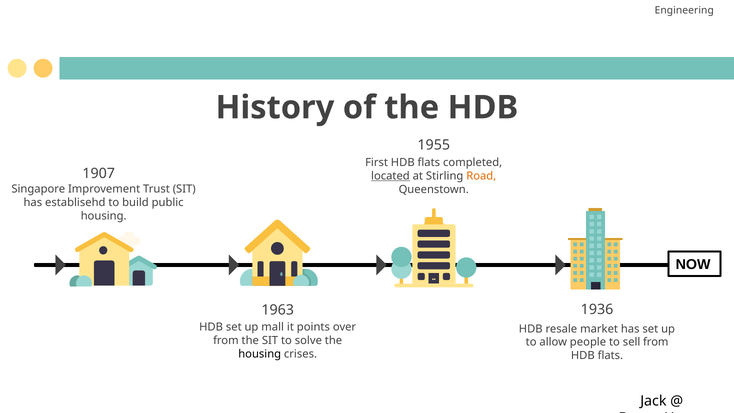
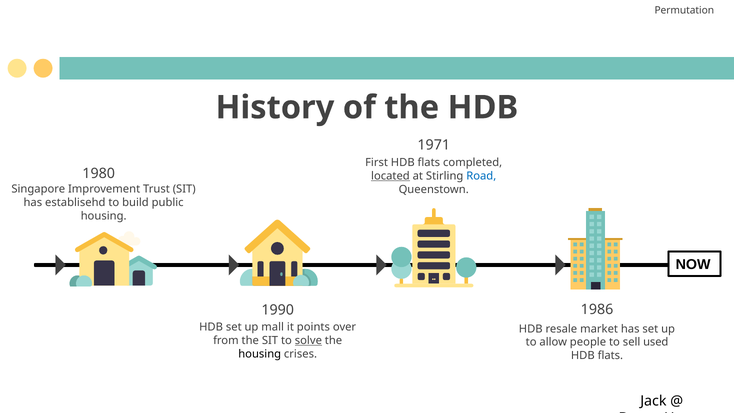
Engineering: Engineering -> Permutation
1955: 1955 -> 1971
1907: 1907 -> 1980
Road colour: orange -> blue
1936: 1936 -> 1986
1963: 1963 -> 1990
solve underline: none -> present
sell from: from -> used
